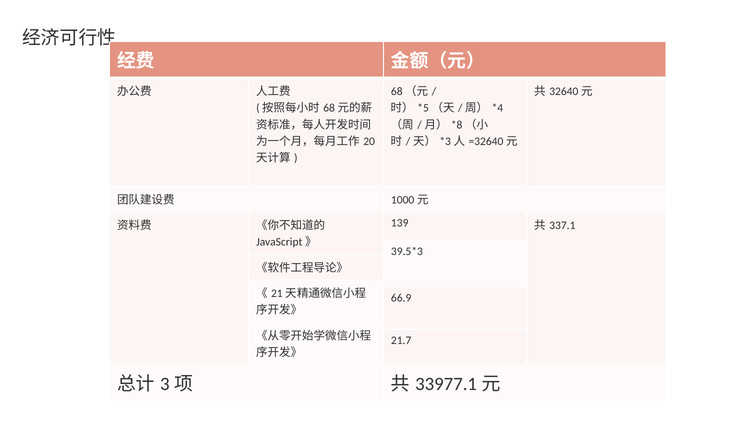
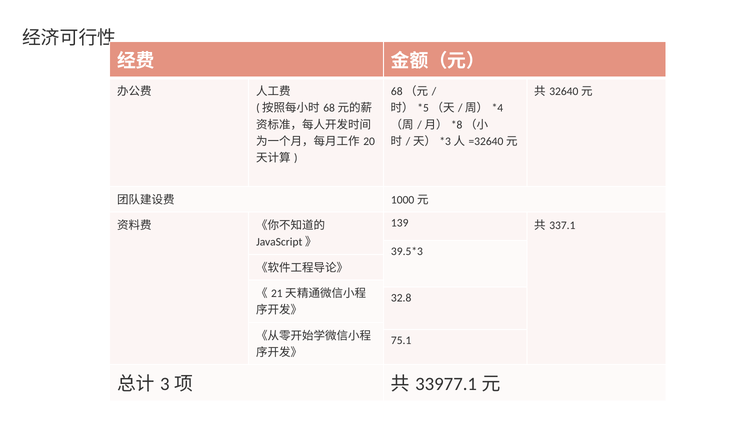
66.9: 66.9 -> 32.8
21.7: 21.7 -> 75.1
